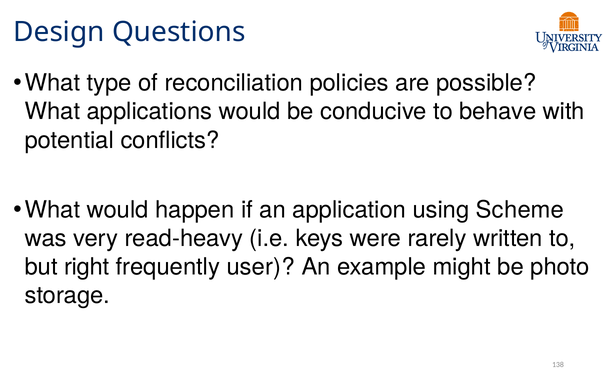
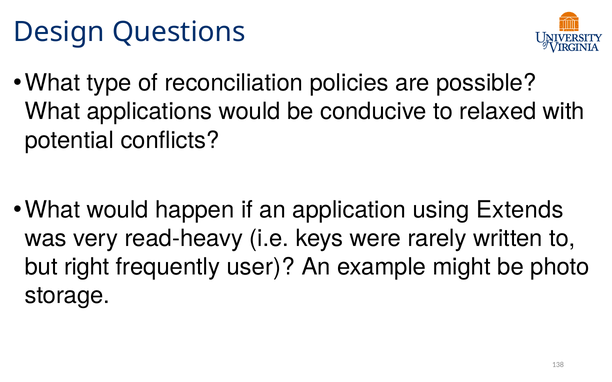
behave: behave -> relaxed
Scheme: Scheme -> Extends
